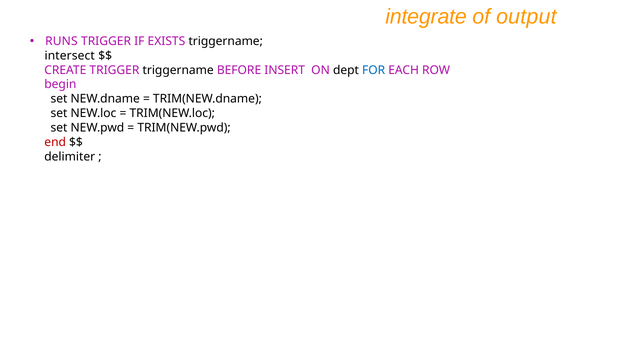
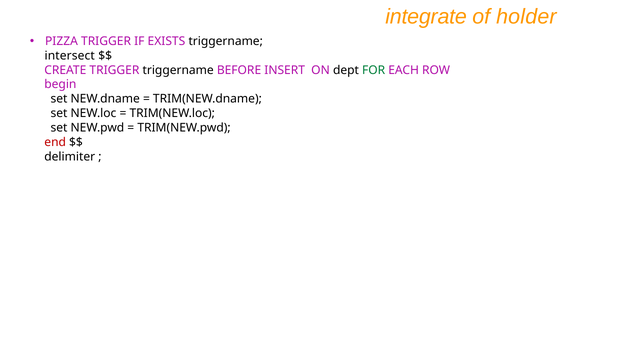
output: output -> holder
RUNS: RUNS -> PIZZA
FOR colour: blue -> green
